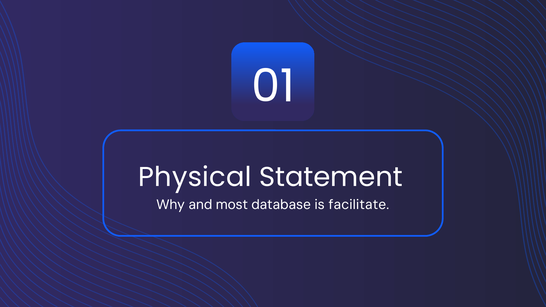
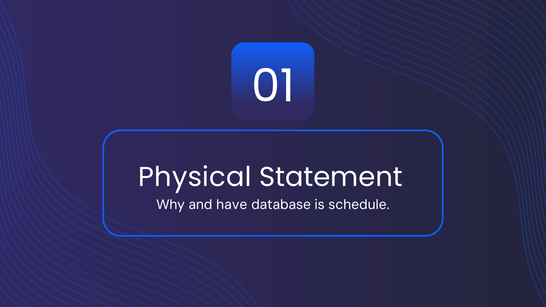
most: most -> have
facilitate: facilitate -> schedule
